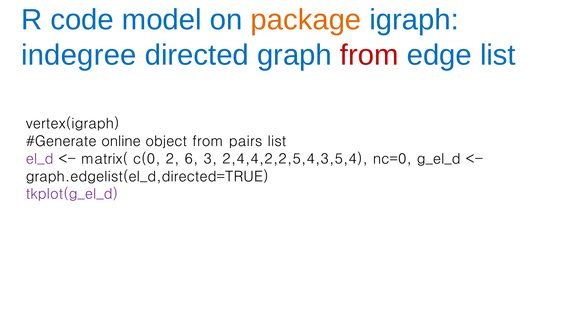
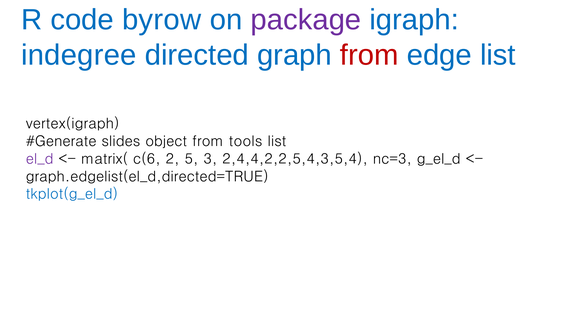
model: model -> byrow
package colour: orange -> purple
online: online -> slides
pairs: pairs -> tools
c(0: c(0 -> c(6
6: 6 -> 5
nc=0: nc=0 -> nc=3
tkplot(g_el_d colour: purple -> blue
